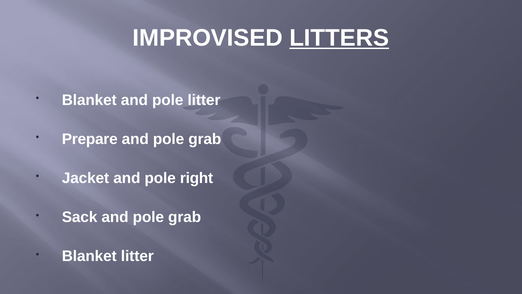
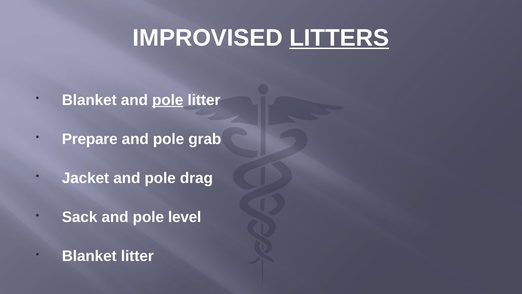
pole at (168, 100) underline: none -> present
right: right -> drag
Sack and pole grab: grab -> level
